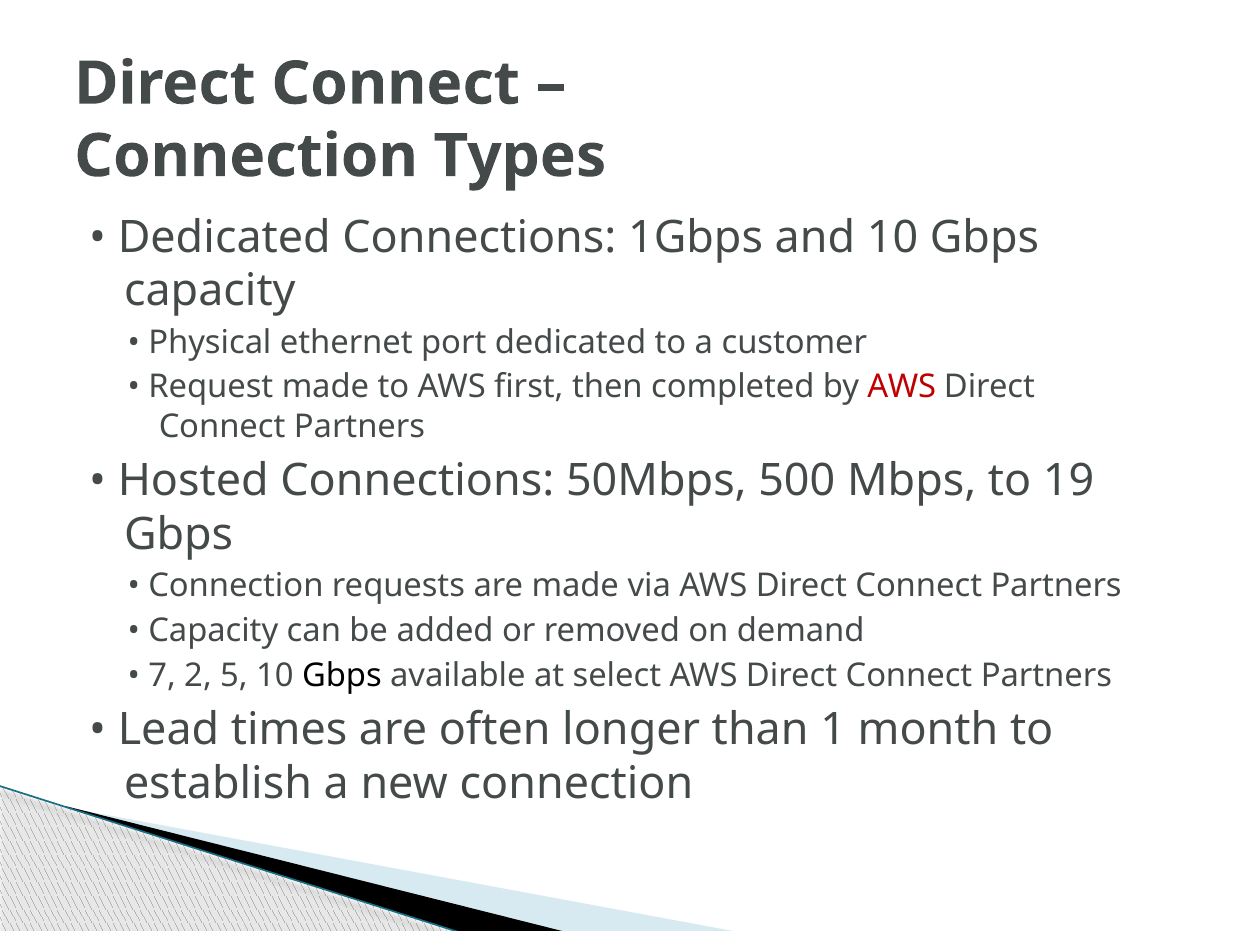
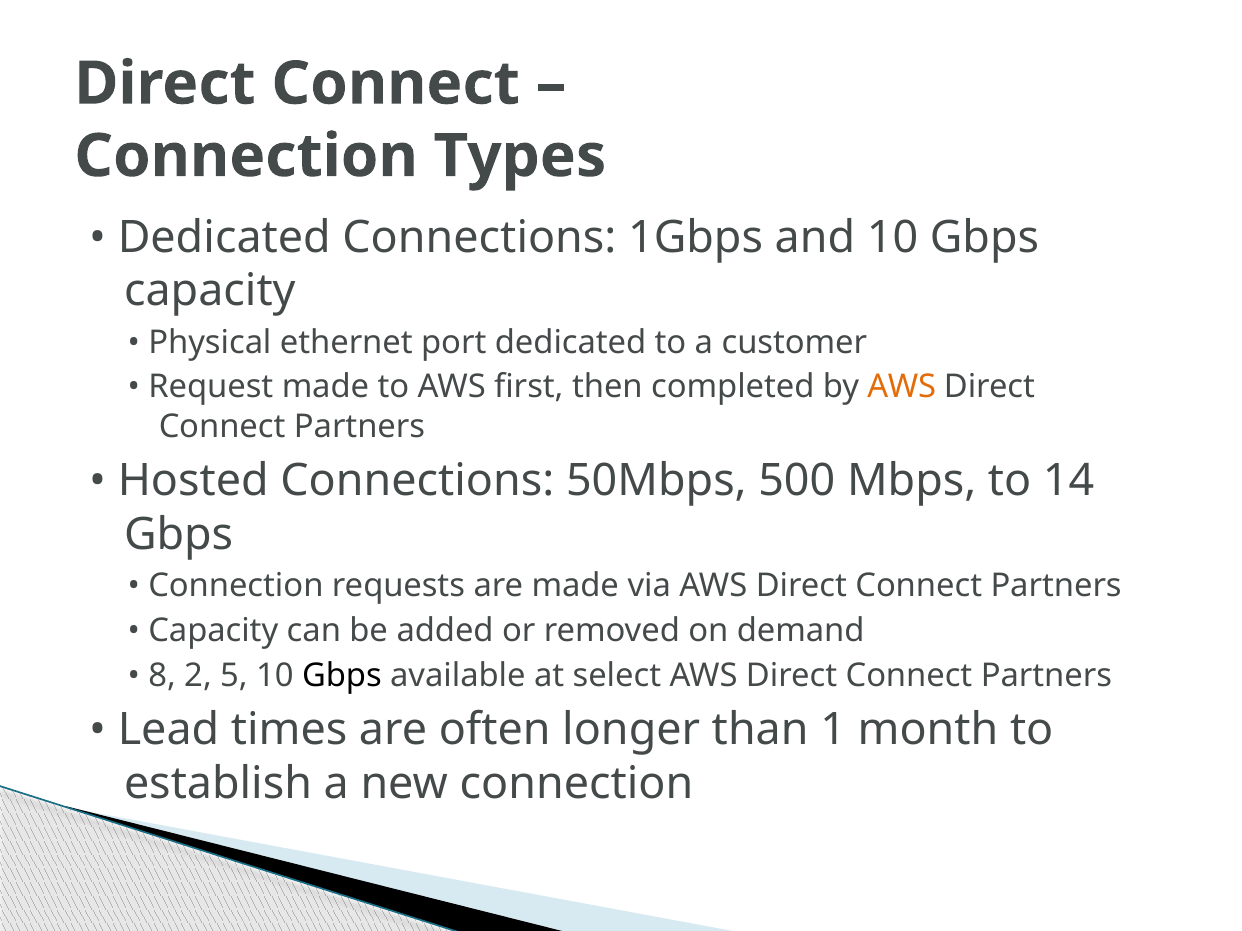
AWS at (902, 387) colour: red -> orange
19: 19 -> 14
7: 7 -> 8
